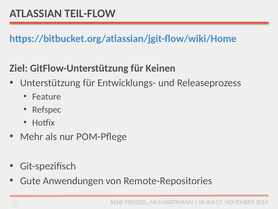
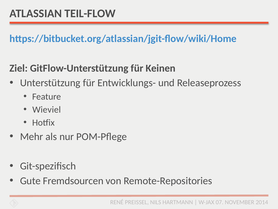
Refspec: Refspec -> Wieviel
Anwendungen: Anwendungen -> Fremdsourcen
